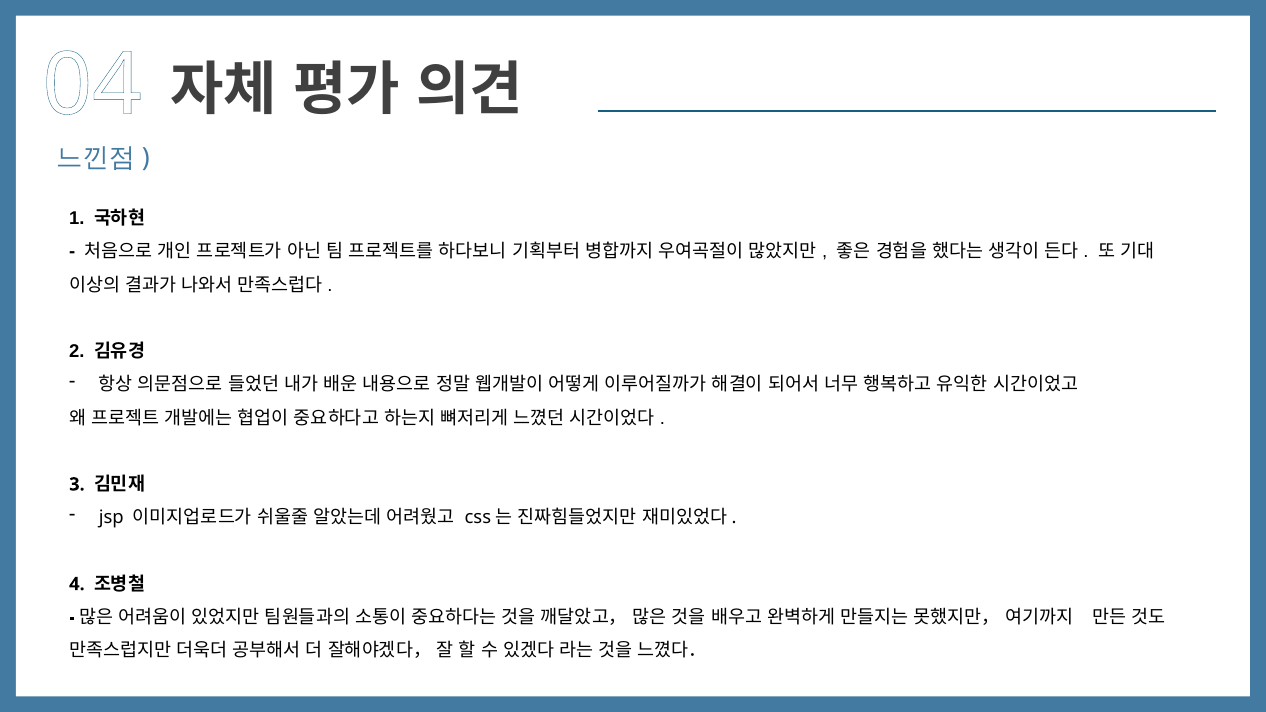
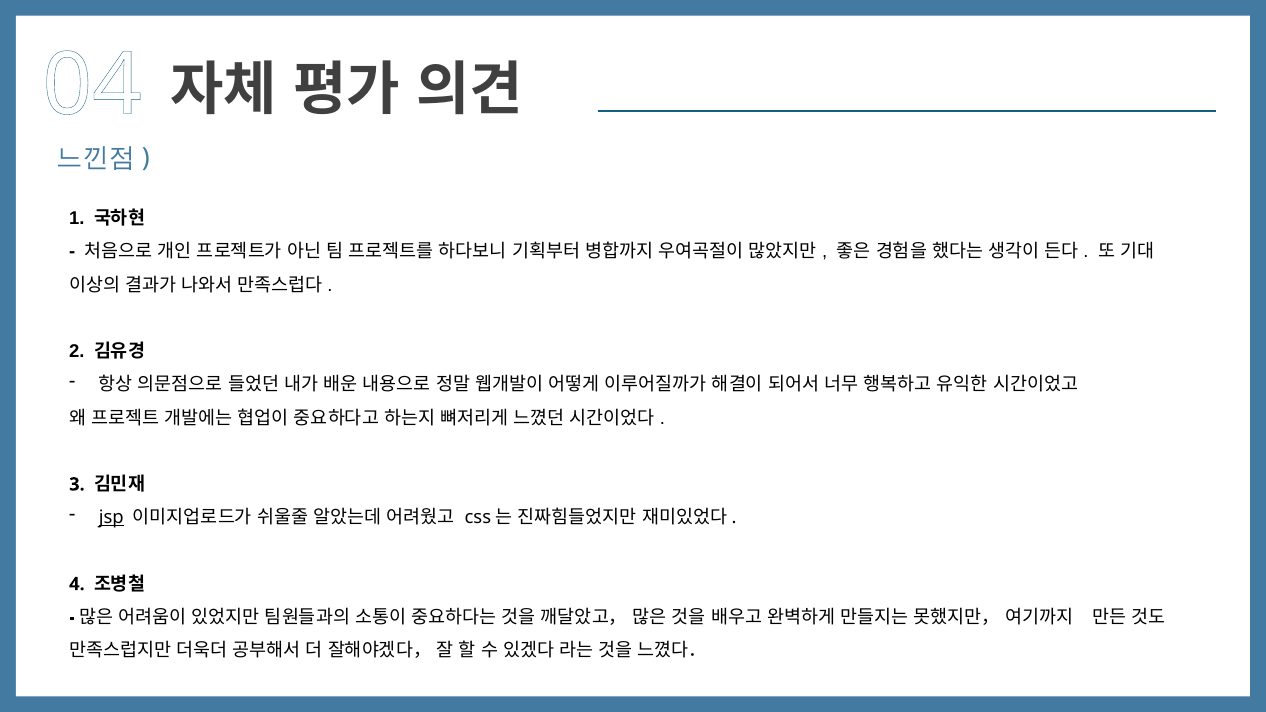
jsp underline: none -> present
